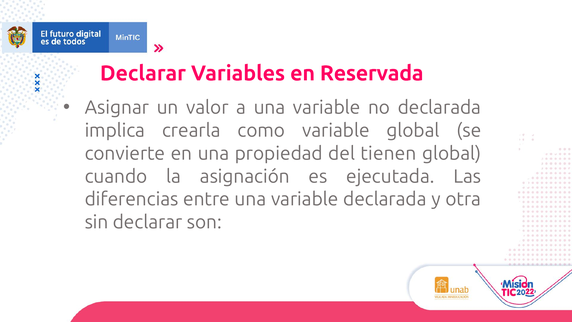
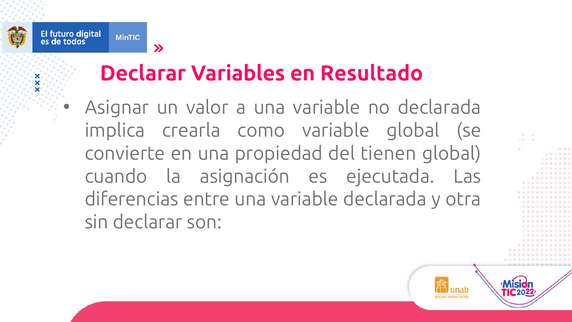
Reservada: Reservada -> Resultado
